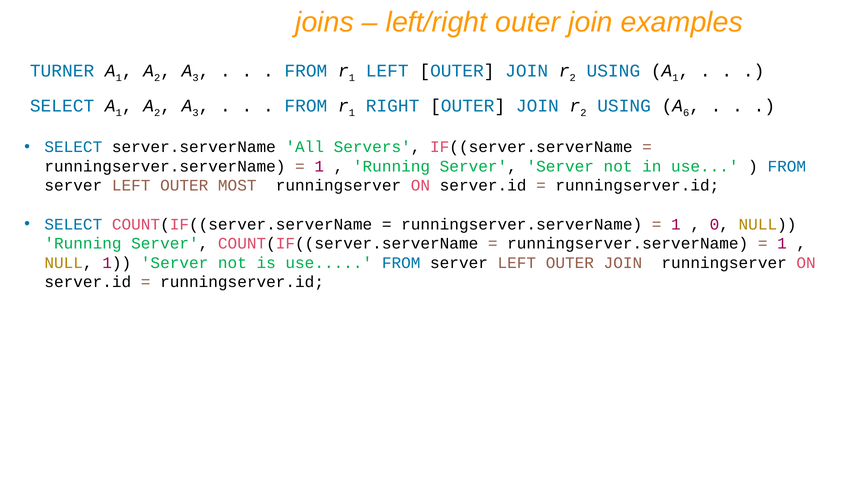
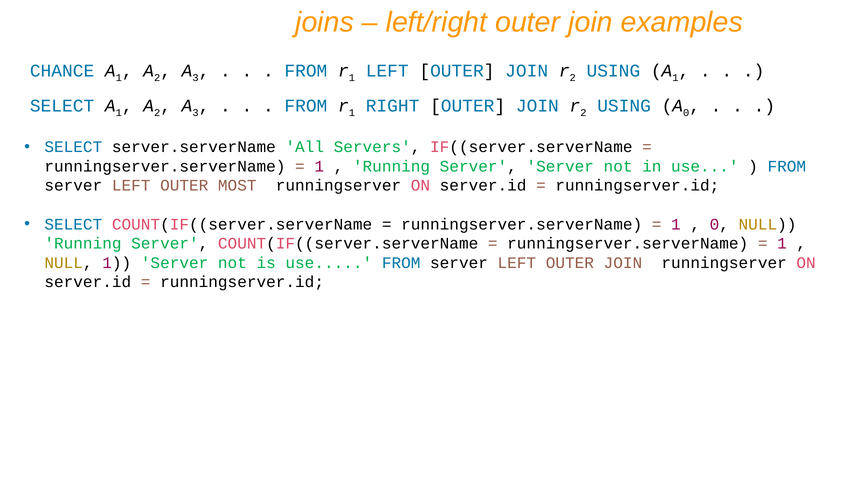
TURNER: TURNER -> CHANCE
6 at (686, 113): 6 -> 0
